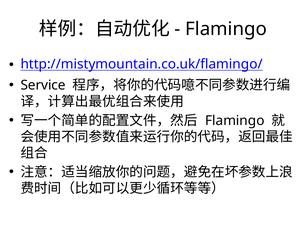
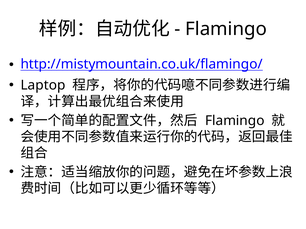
Service: Service -> Laptop
